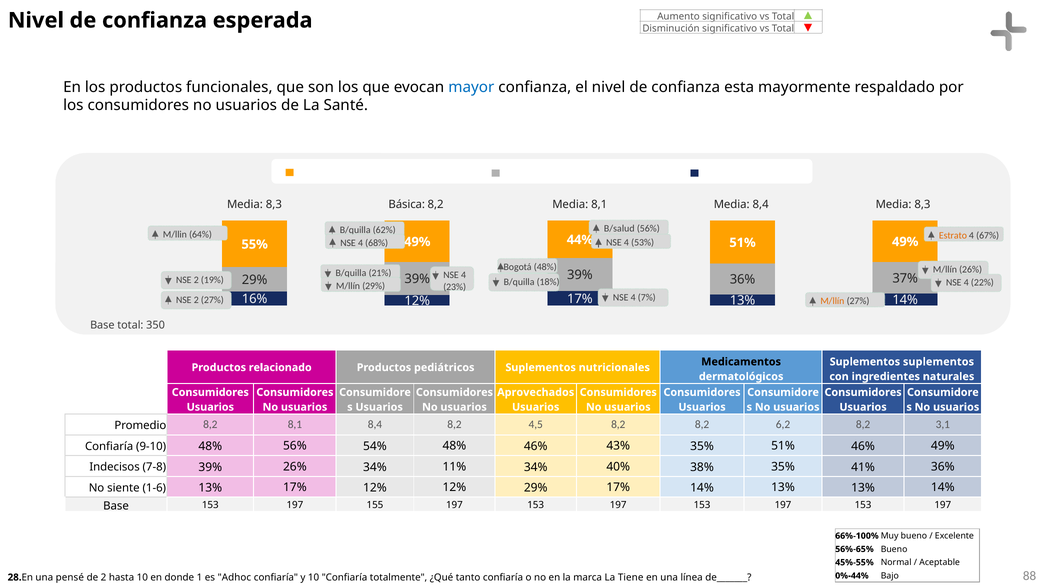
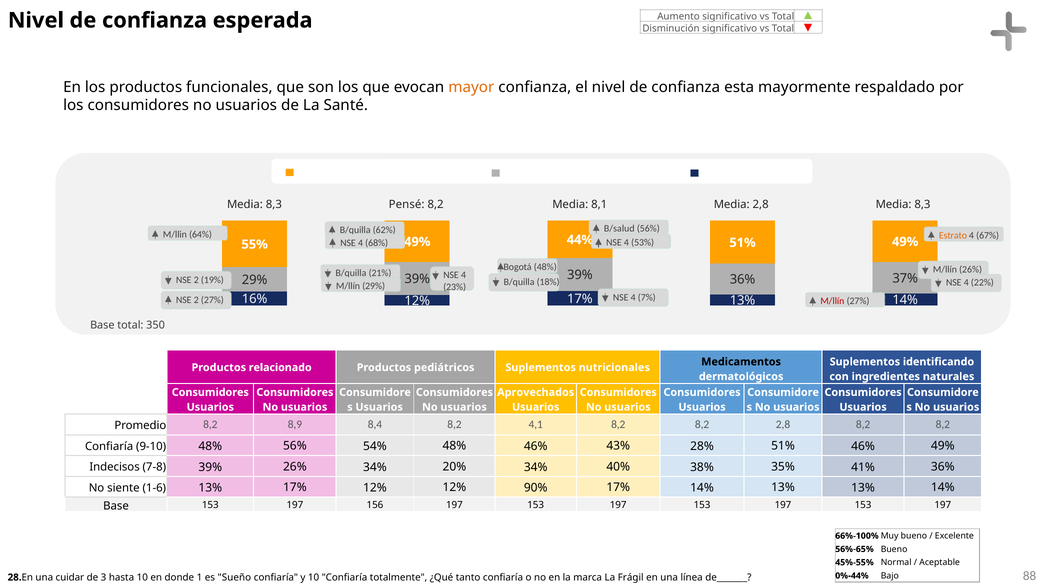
mayor colour: blue -> orange
Básica: Básica -> Pensé
Media 8,4: 8,4 -> 2,8
M/llín at (832, 301) colour: orange -> red
Suplementos suplementos: suplementos -> identificando
8,2 8,1: 8,1 -> 8,9
4,5: 4,5 -> 4,1
8,2 6,2: 6,2 -> 2,8
3,1 at (943, 425): 3,1 -> 8,2
43% 35%: 35% -> 28%
11%: 11% -> 20%
12% 29%: 29% -> 90%
155: 155 -> 156
pensé: pensé -> cuidar
de 2: 2 -> 3
Adhoc: Adhoc -> Sueño
Tiene: Tiene -> Frágil
